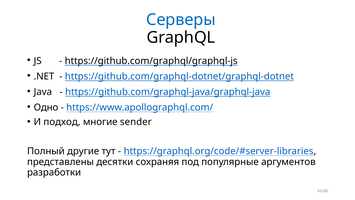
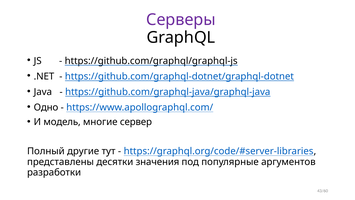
Серверы colour: blue -> purple
подход: подход -> модель
sender: sender -> сервер
сохраняя: сохраняя -> значения
